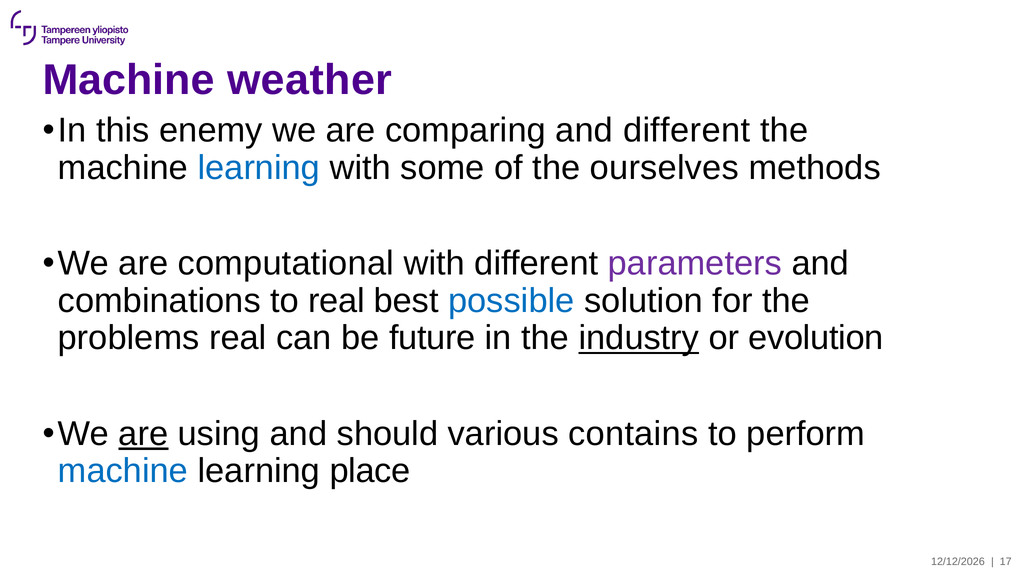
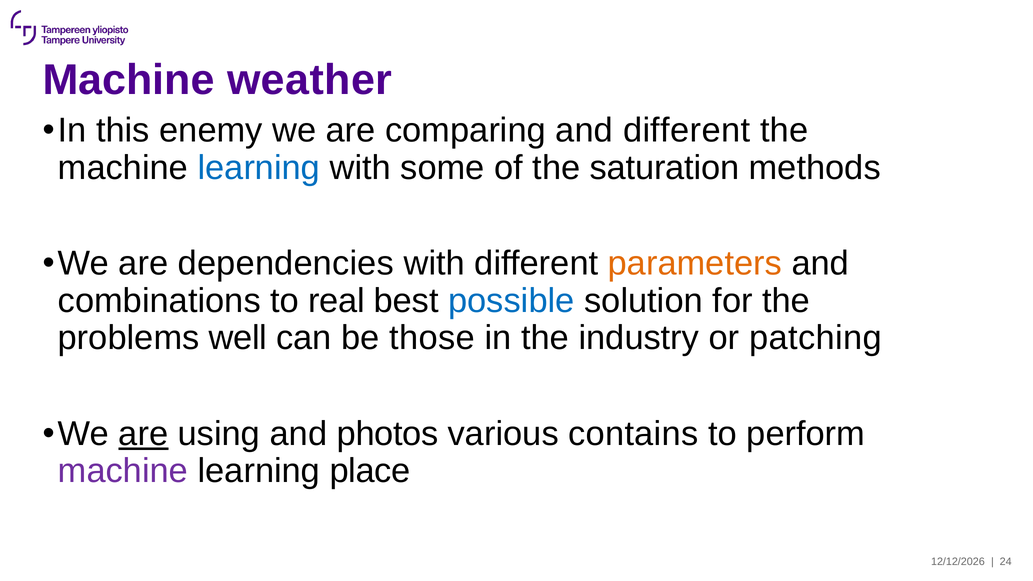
ourselves: ourselves -> saturation
computational: computational -> dependencies
parameters colour: purple -> orange
problems real: real -> well
future: future -> those
industry underline: present -> none
evolution: evolution -> patching
should: should -> photos
machine at (123, 471) colour: blue -> purple
17: 17 -> 24
